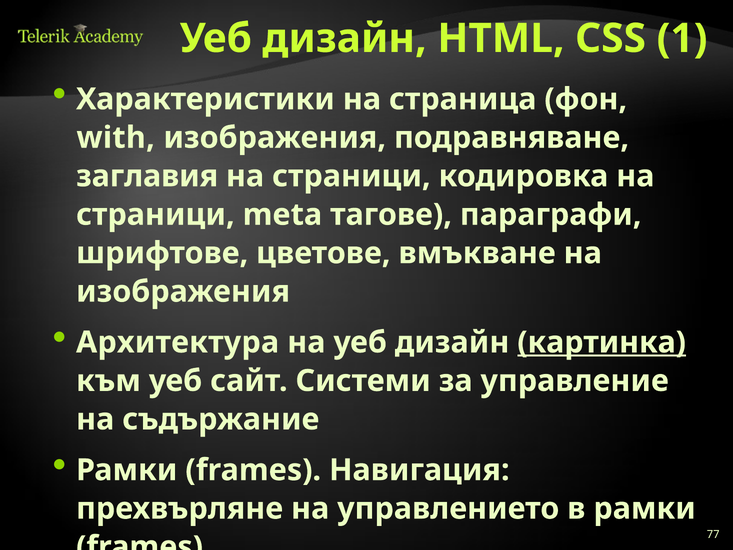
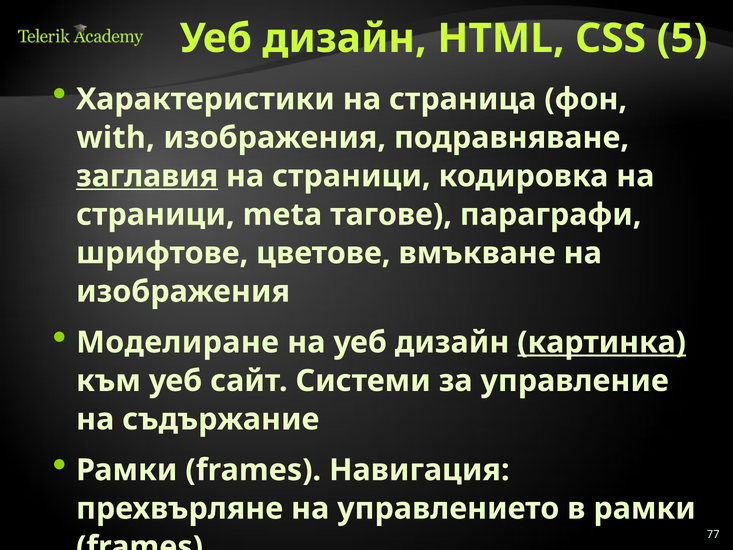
1: 1 -> 5
заглавия underline: none -> present
Архитектура: Архитектура -> Моделиране
